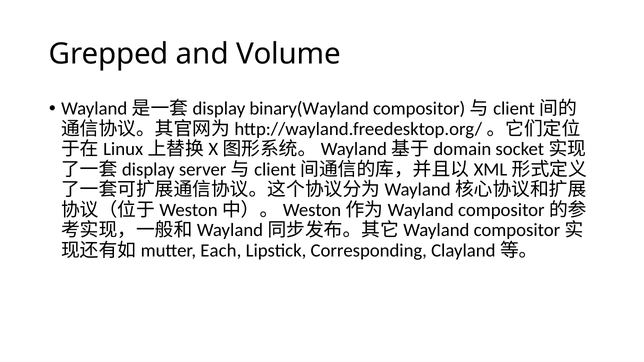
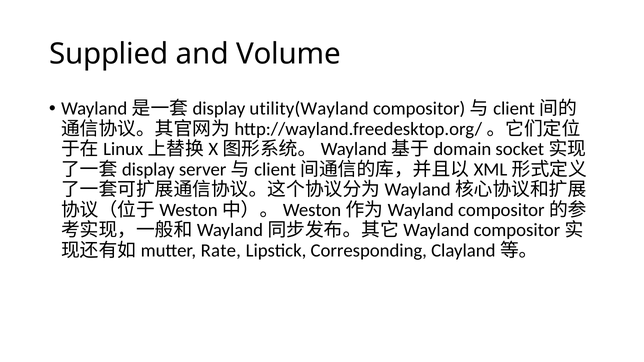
Grepped: Grepped -> Supplied
binary(Wayland: binary(Wayland -> utility(Wayland
Each: Each -> Rate
